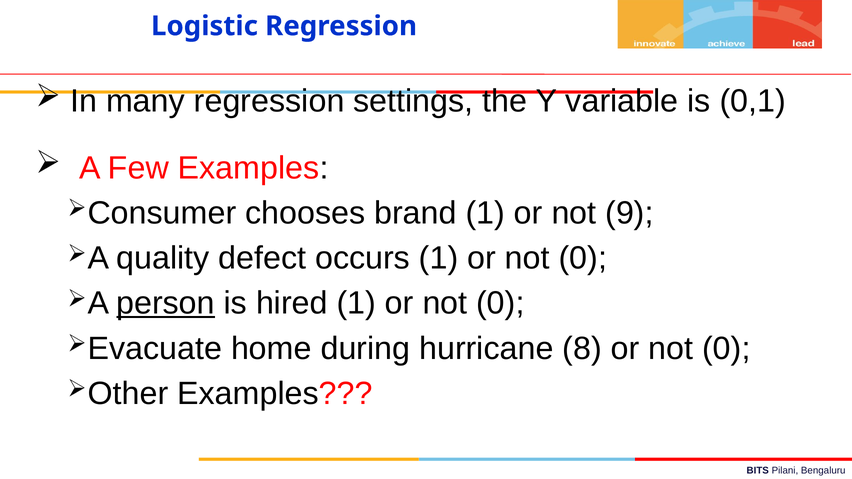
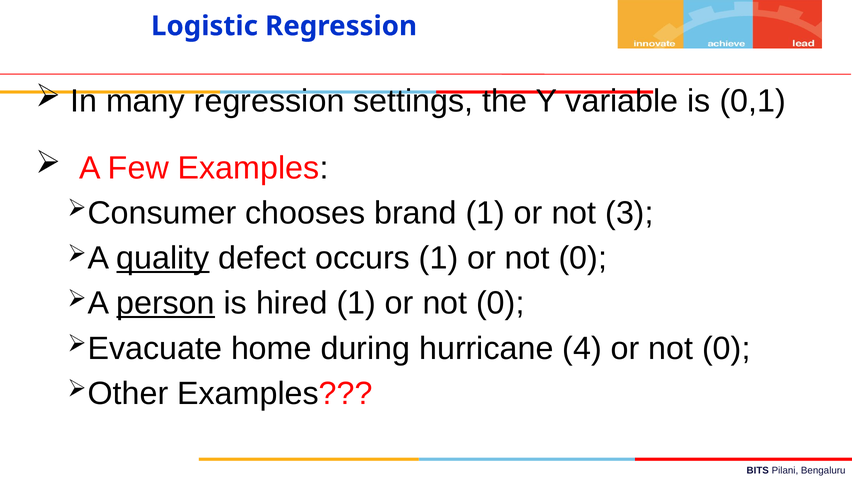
9: 9 -> 3
quality underline: none -> present
8: 8 -> 4
